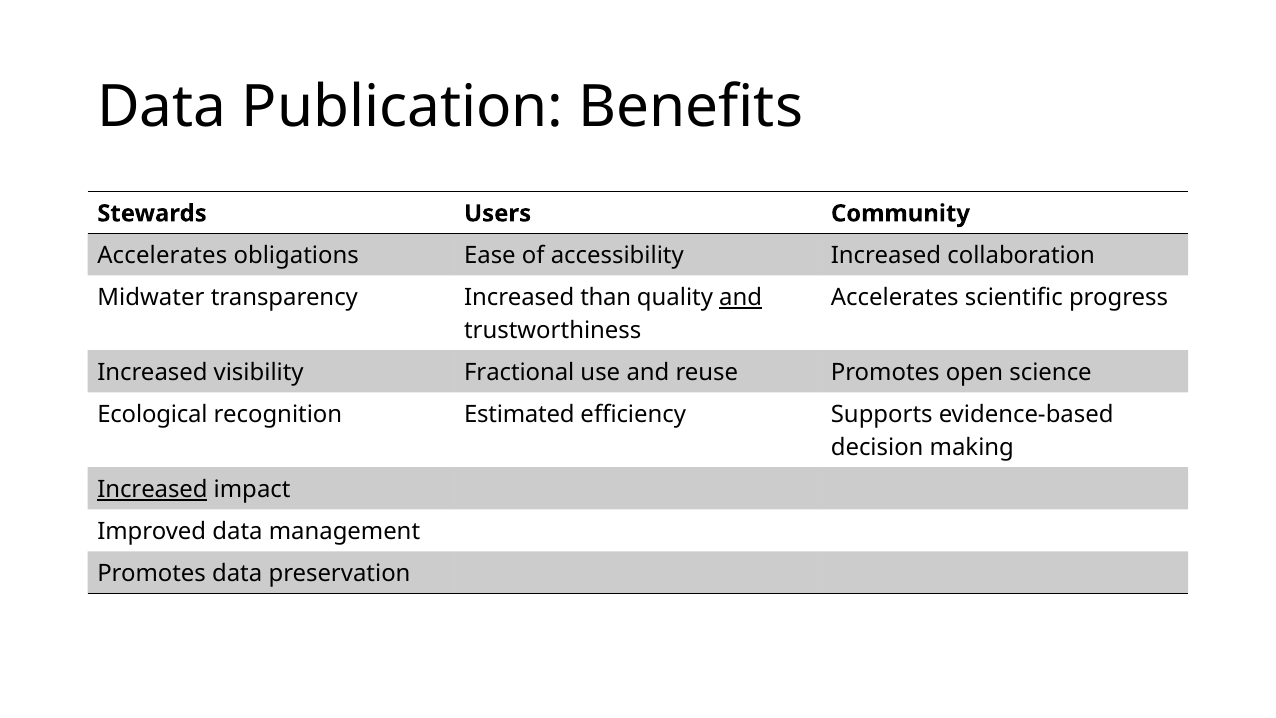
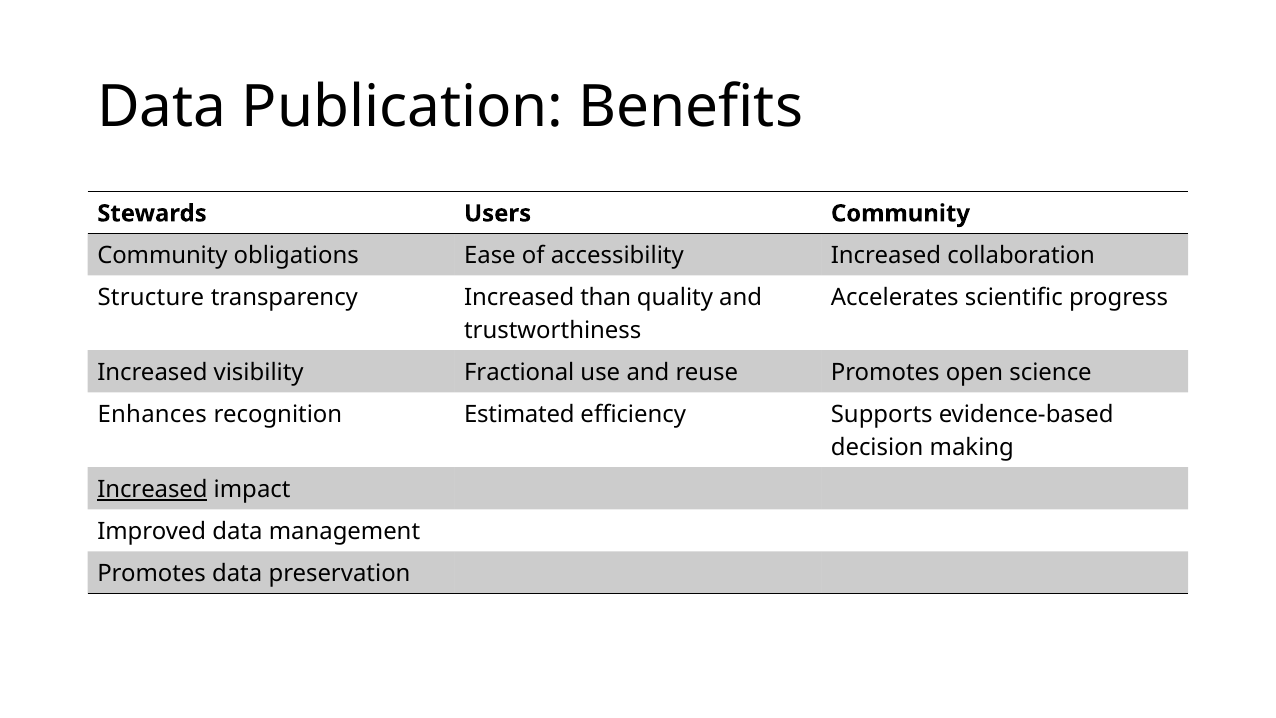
Accelerates at (162, 256): Accelerates -> Community
Midwater: Midwater -> Structure
and at (741, 298) underline: present -> none
Ecological: Ecological -> Enhances
